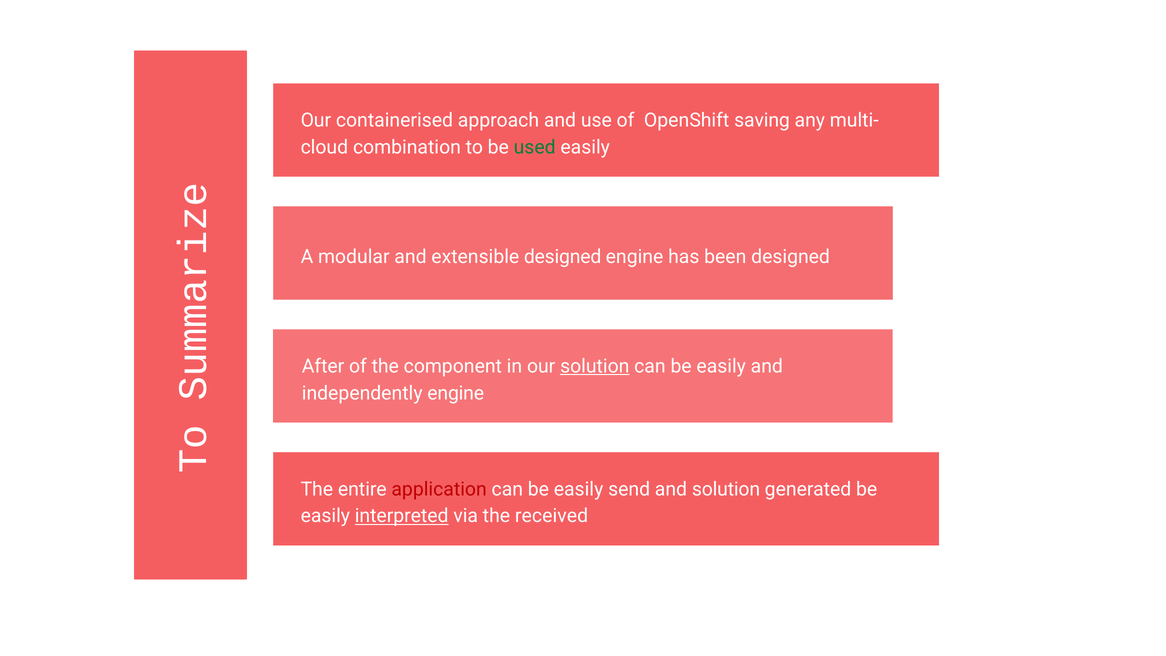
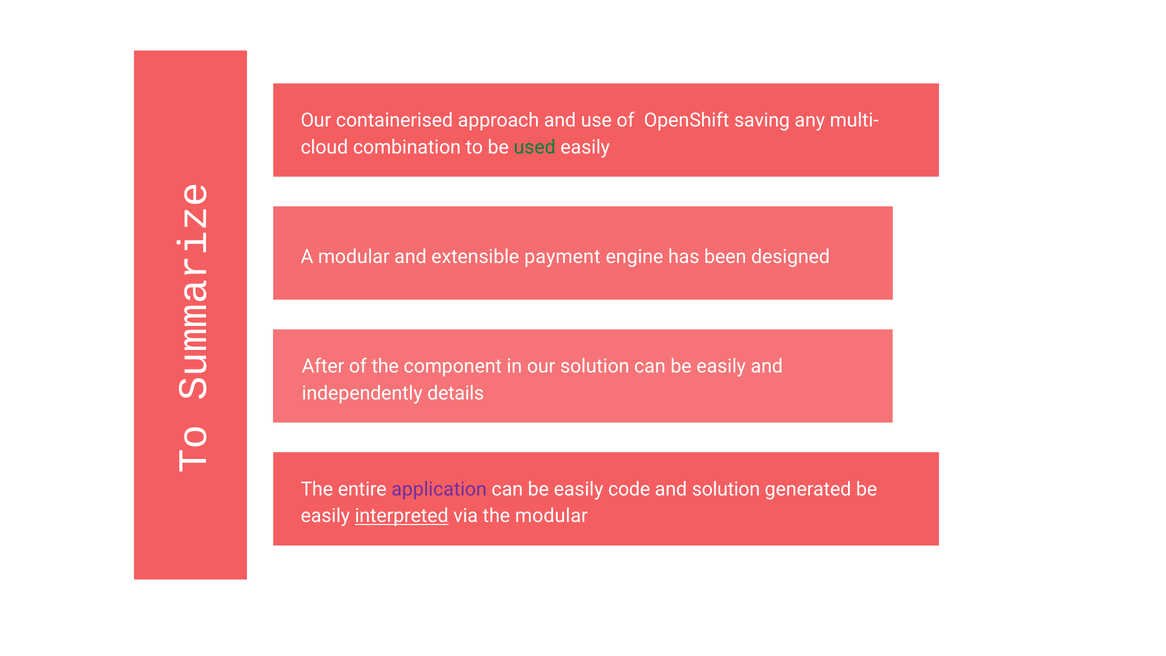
extensible designed: designed -> payment
solution at (595, 366) underline: present -> none
independently engine: engine -> details
application colour: red -> purple
send: send -> code
the received: received -> modular
